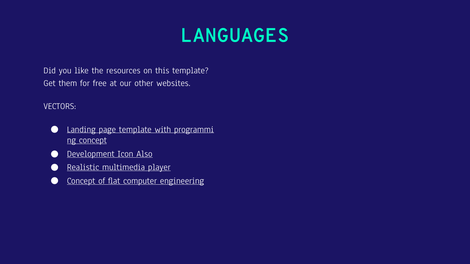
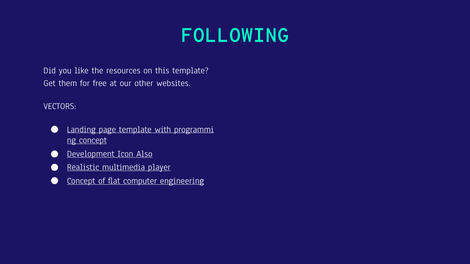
LANGUAGES: LANGUAGES -> FOLLOWING
